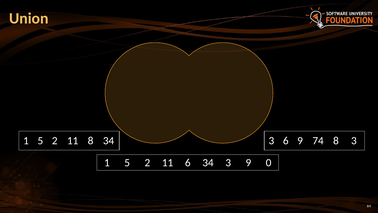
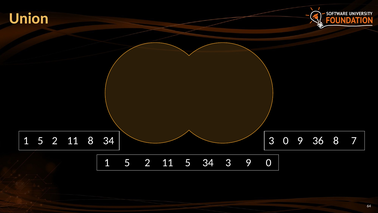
3 6: 6 -> 0
74: 74 -> 36
8 3: 3 -> 7
11 6: 6 -> 5
